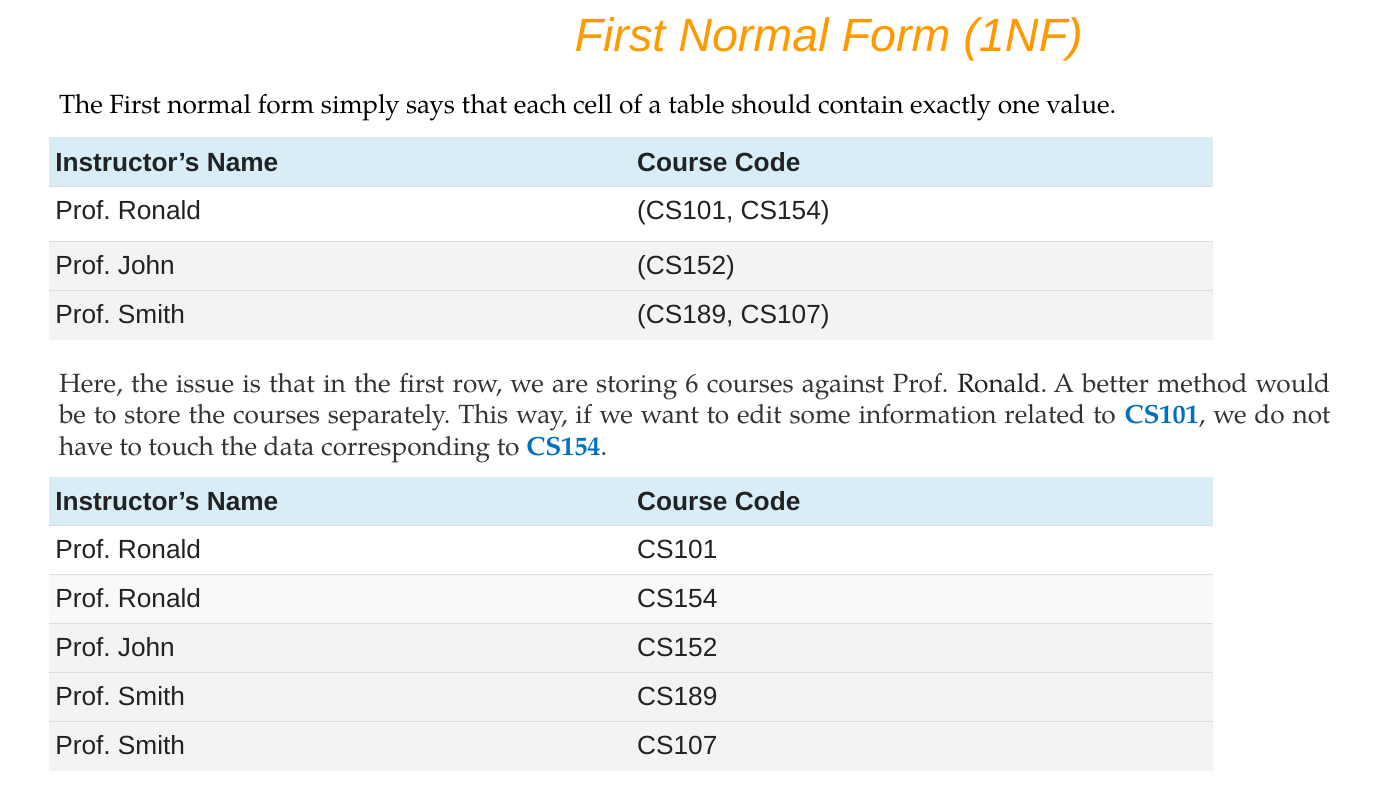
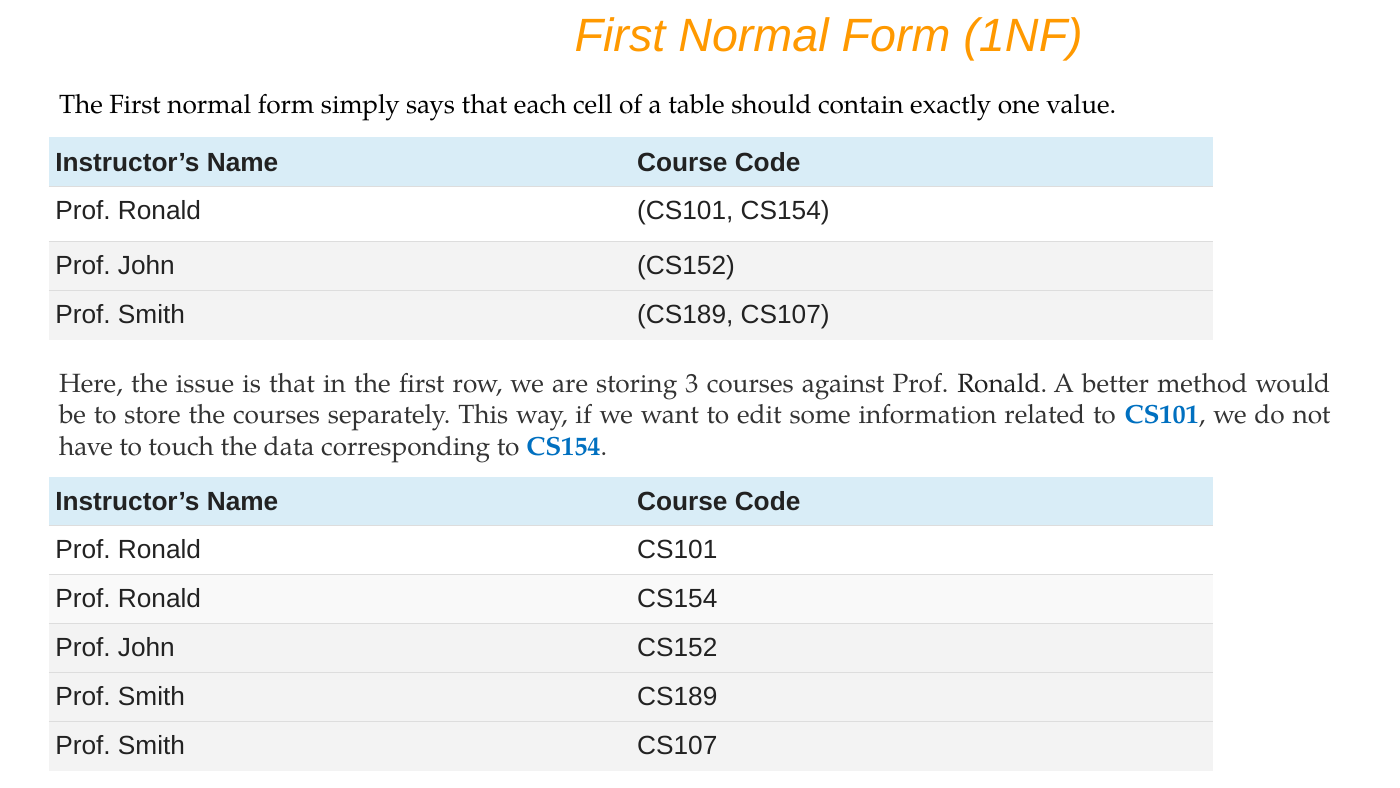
6: 6 -> 3
